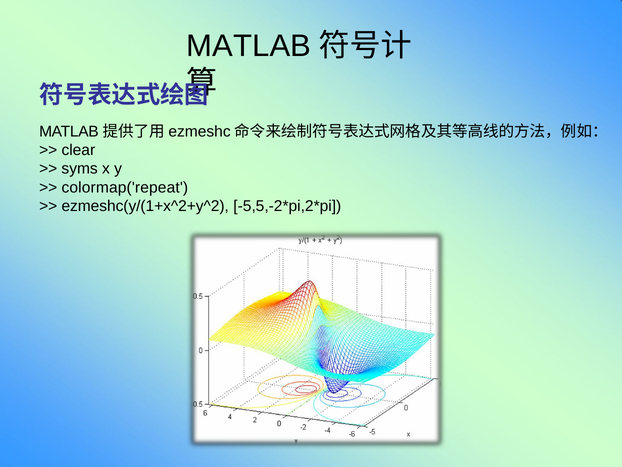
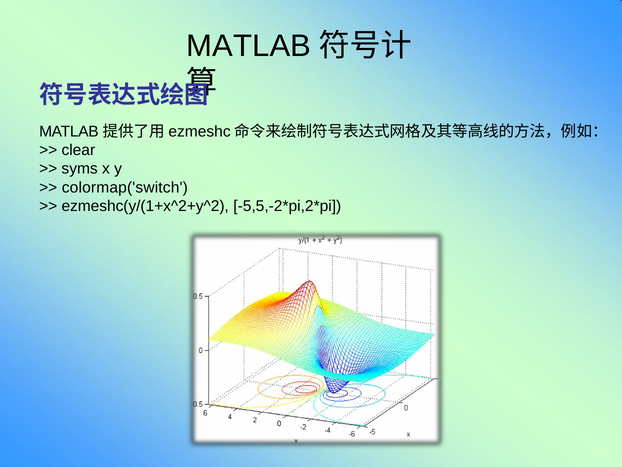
colormap('repeat: colormap('repeat -> colormap('switch
